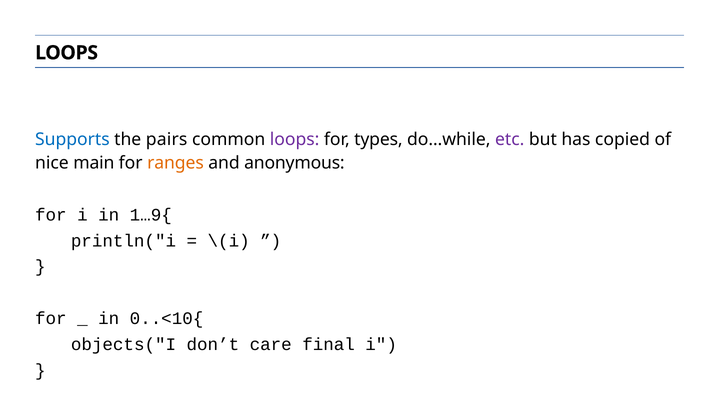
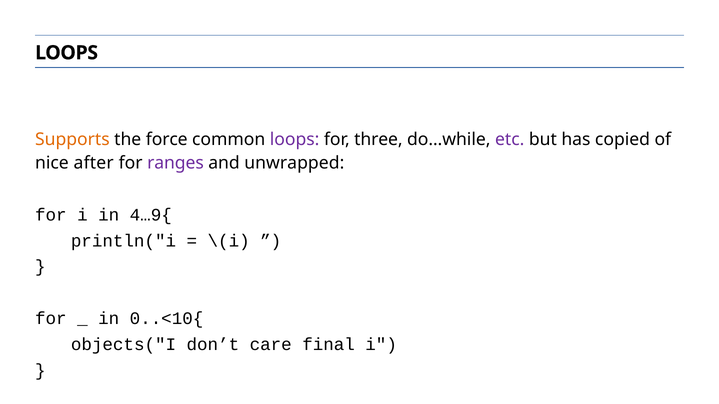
Supports colour: blue -> orange
pairs: pairs -> force
types: types -> three
main: main -> after
ranges colour: orange -> purple
anonymous: anonymous -> unwrapped
1…9{: 1…9{ -> 4…9{
